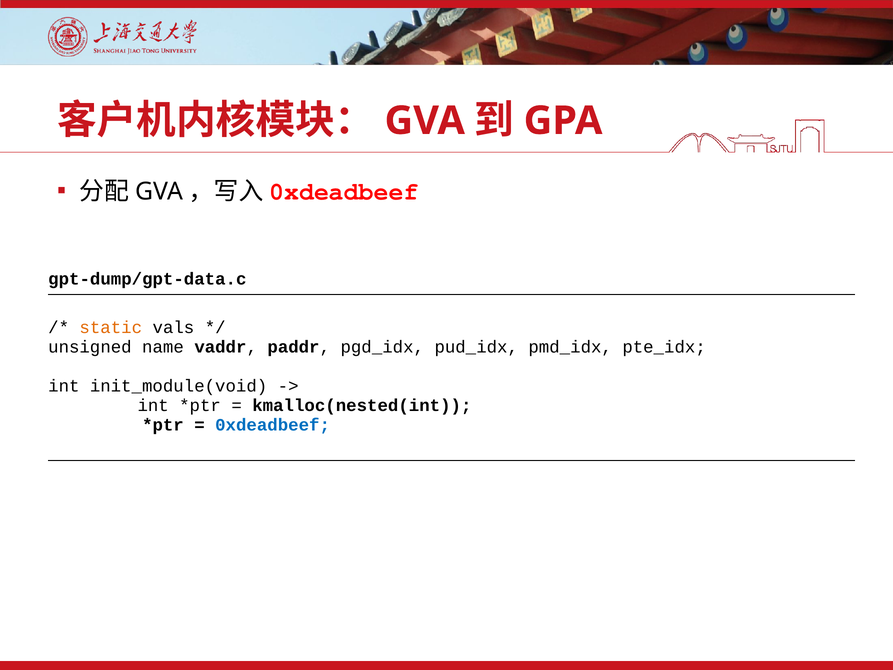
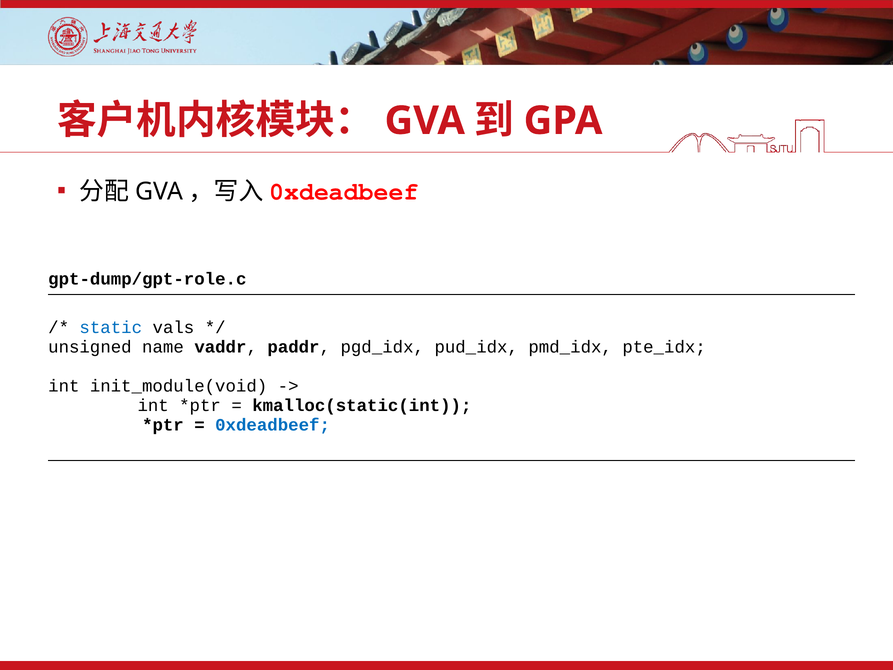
gpt-dump/gpt-data.c: gpt-dump/gpt-data.c -> gpt-dump/gpt-role.c
static colour: orange -> blue
kmalloc(nested(int: kmalloc(nested(int -> kmalloc(static(int
